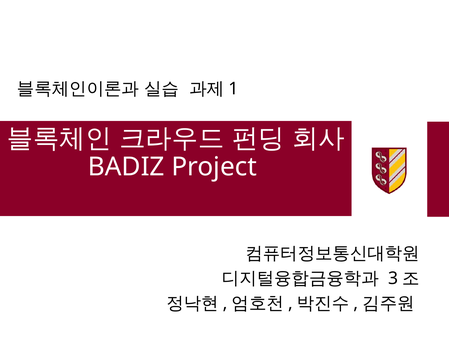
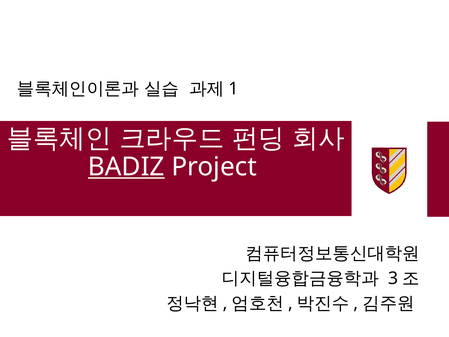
BADIZ underline: none -> present
